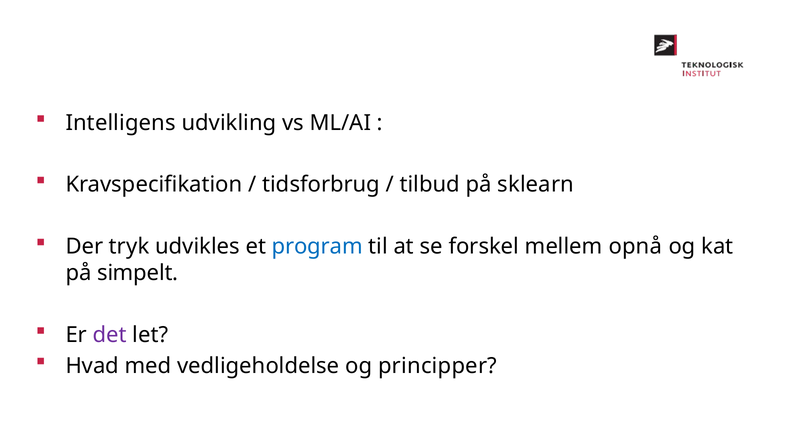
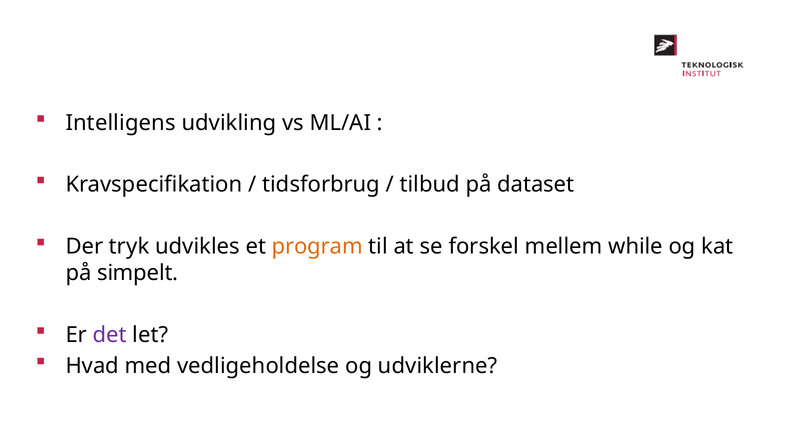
sklearn: sklearn -> dataset
program colour: blue -> orange
opnå: opnå -> while
principper: principper -> udviklerne
